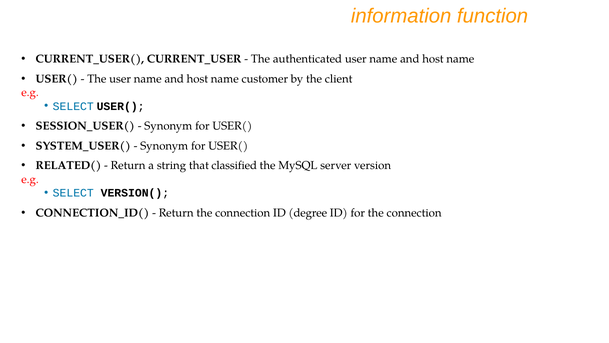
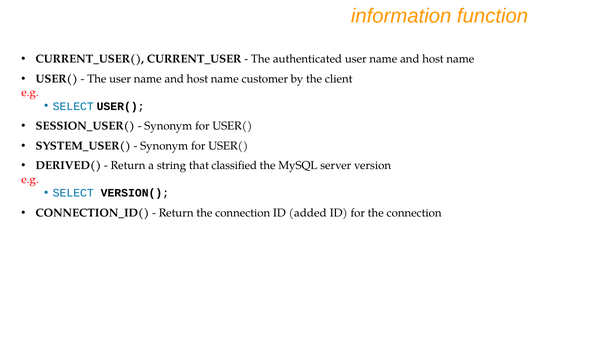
RELATED(: RELATED( -> DERIVED(
degree: degree -> added
